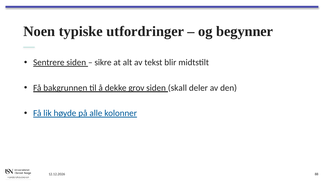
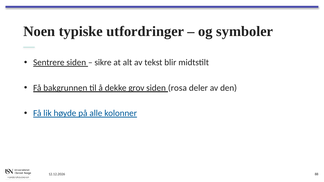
begynner: begynner -> symboler
skall: skall -> rosa
